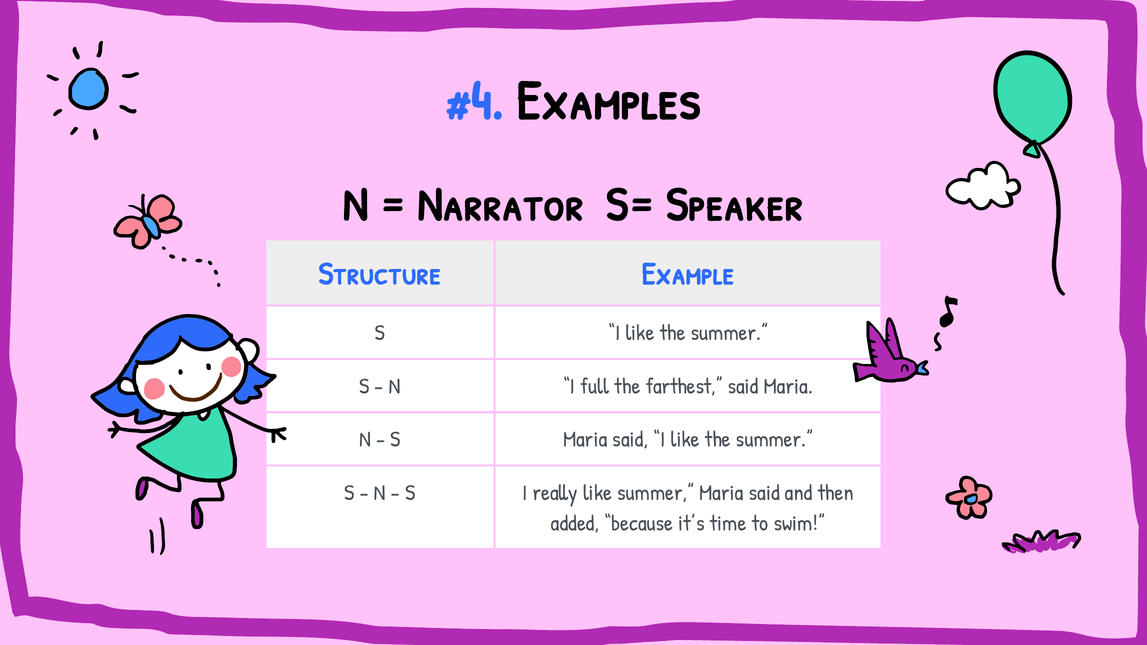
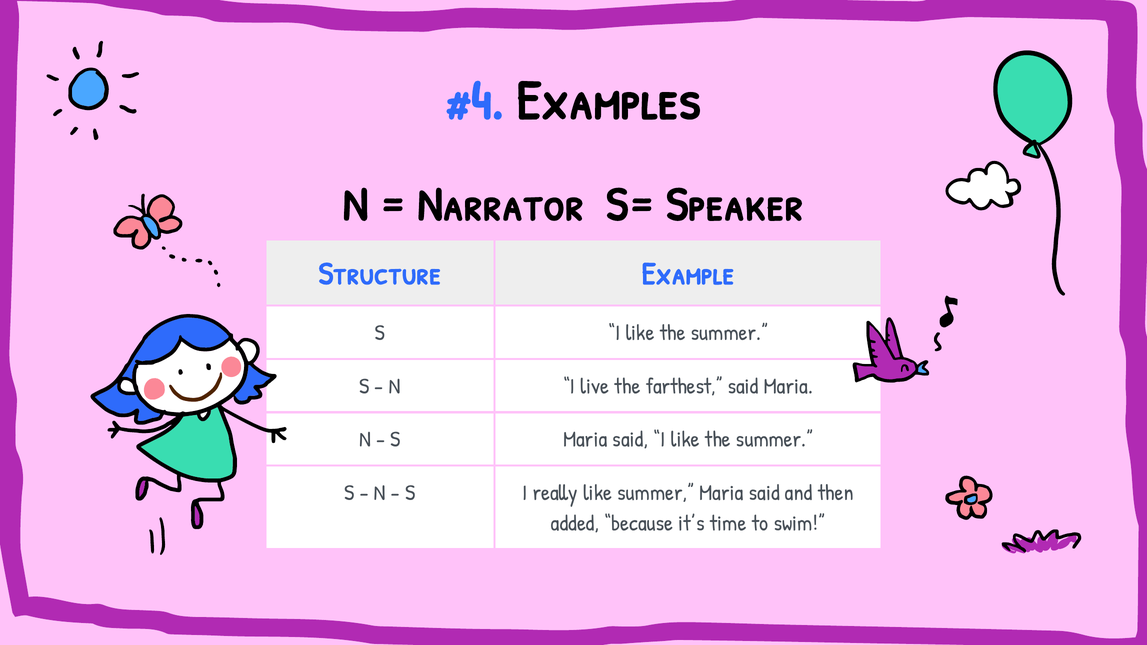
full: full -> live
